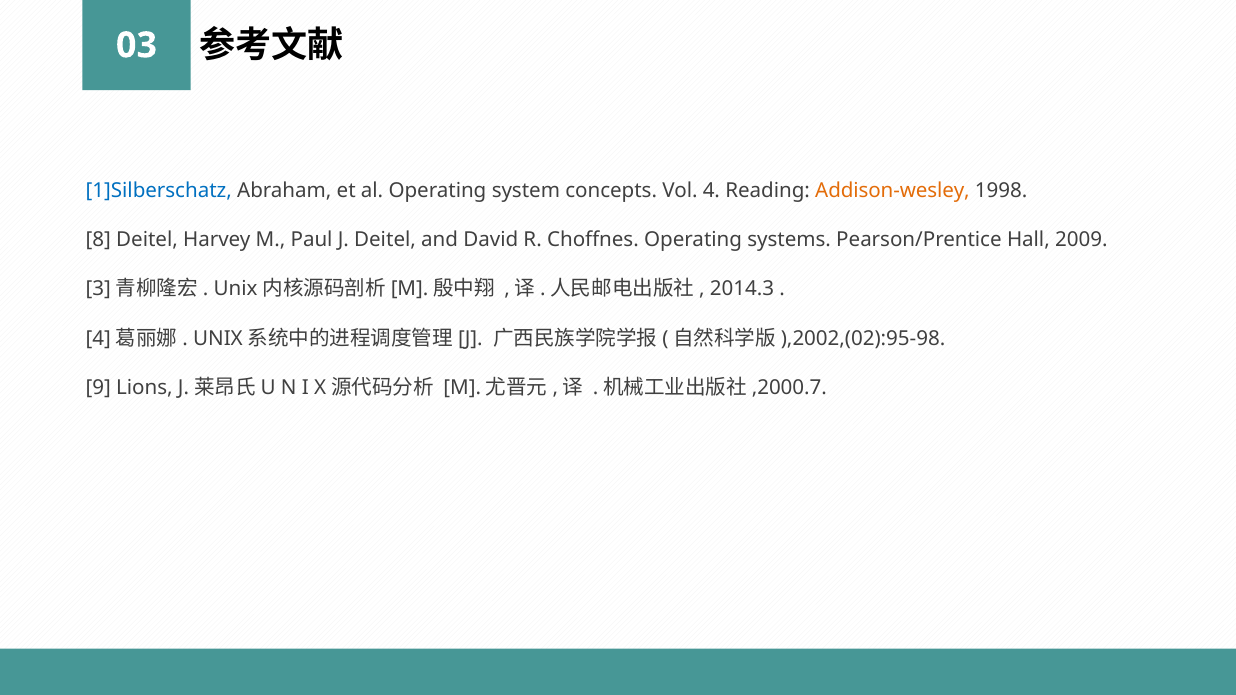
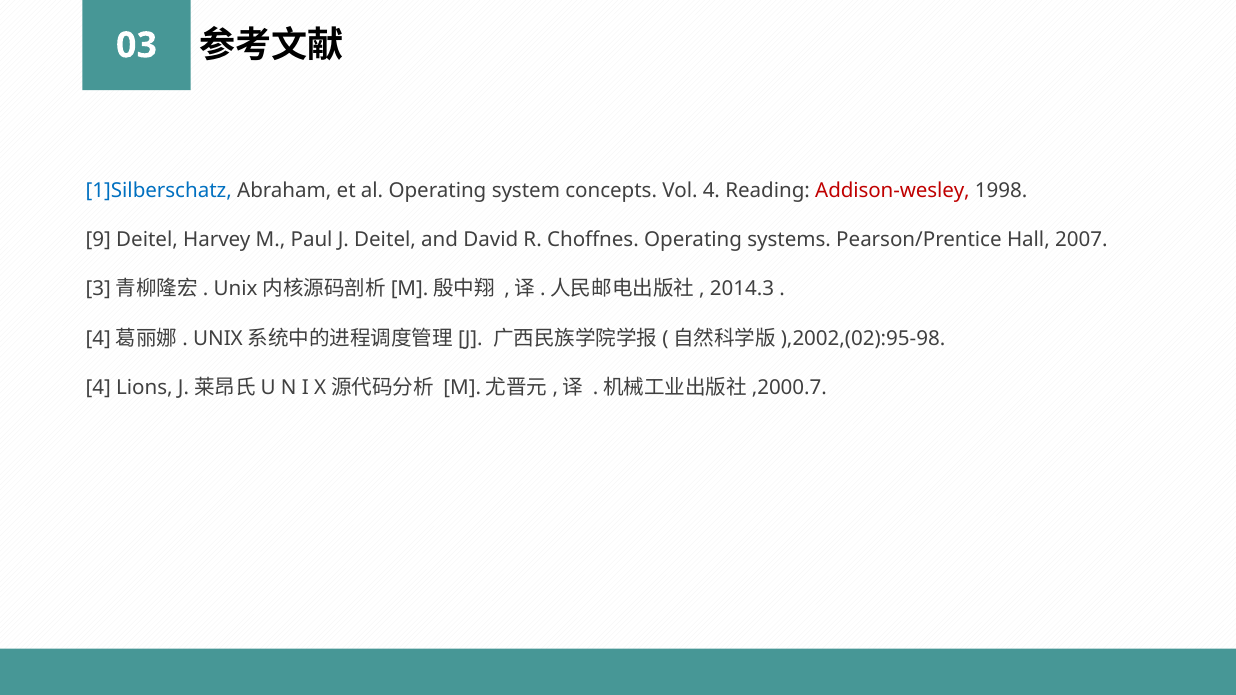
Addison-wesley colour: orange -> red
8: 8 -> 9
2009: 2009 -> 2007
9 at (98, 388): 9 -> 4
